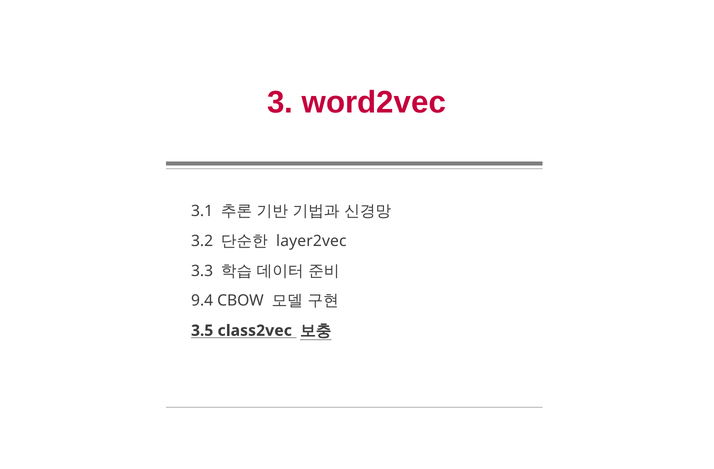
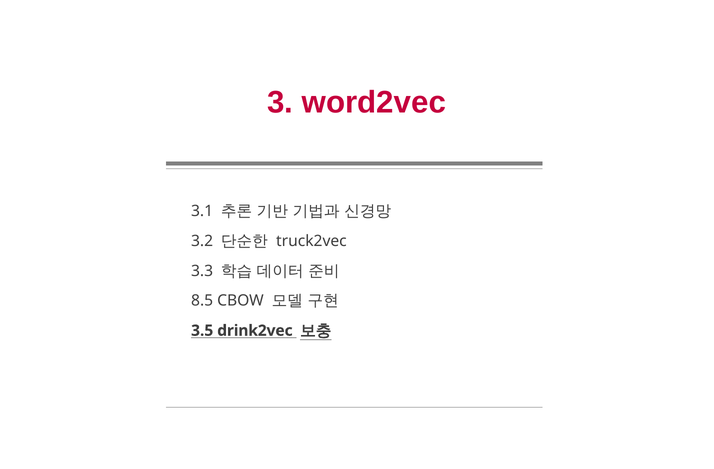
layer2vec: layer2vec -> truck2vec
9.4: 9.4 -> 8.5
class2vec: class2vec -> drink2vec
